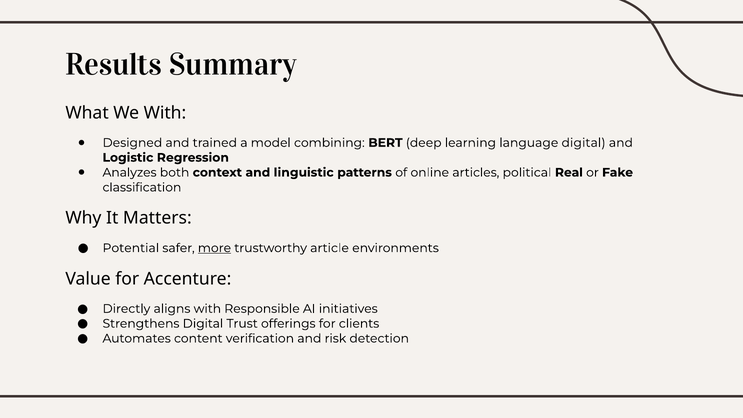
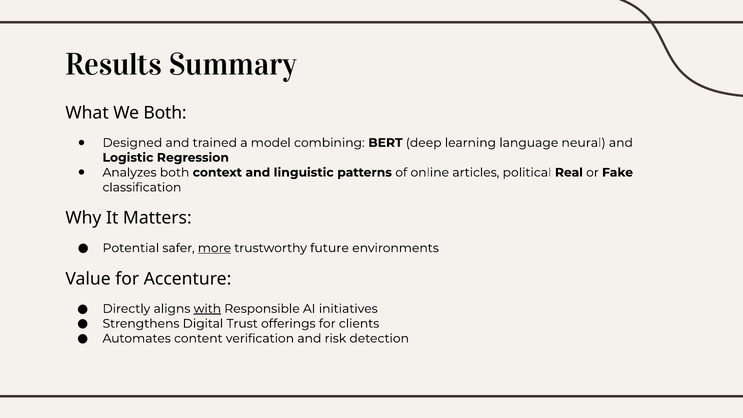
We With: With -> Both
language digital: digital -> neural
article: article -> future
with at (207, 309) underline: none -> present
